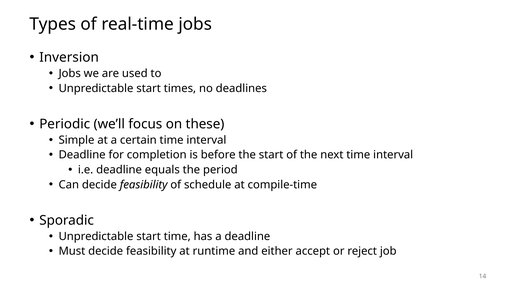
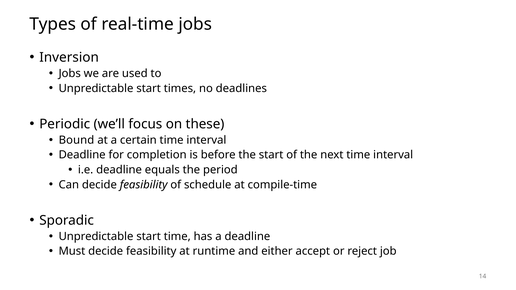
Simple: Simple -> Bound
